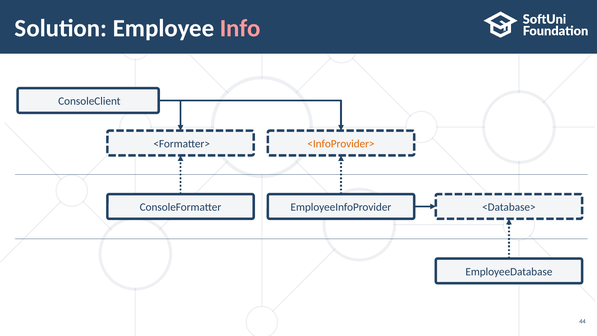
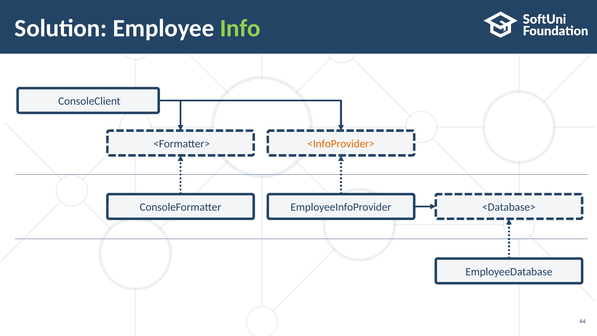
Info colour: pink -> light green
